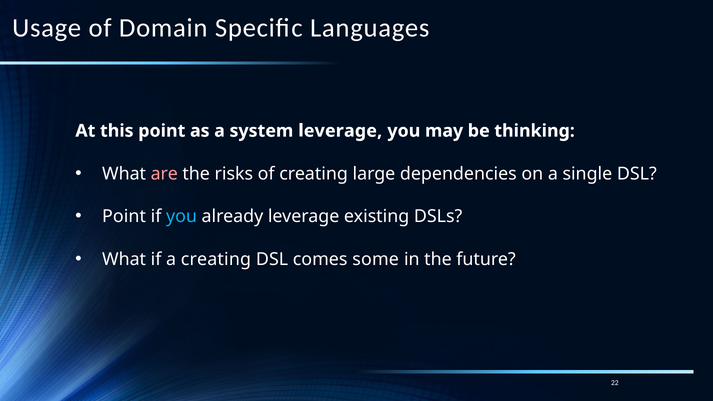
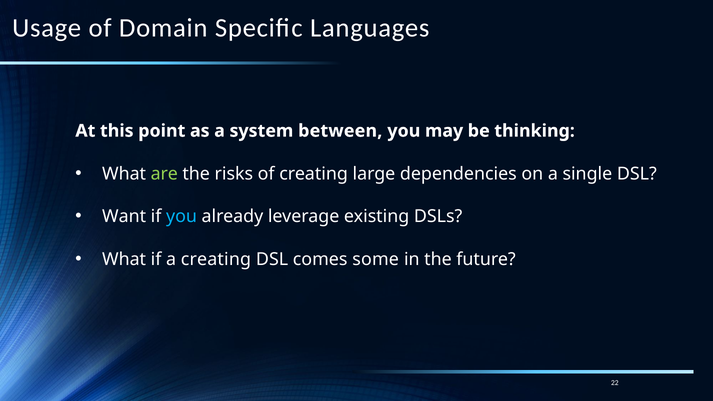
system leverage: leverage -> between
are colour: pink -> light green
Point at (124, 216): Point -> Want
